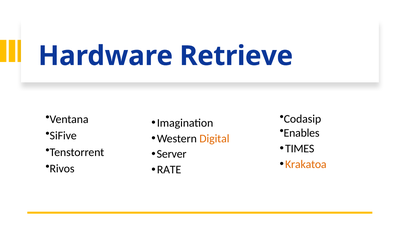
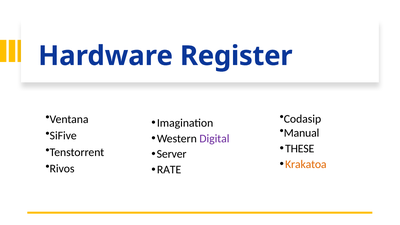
Retrieve: Retrieve -> Register
Enables: Enables -> Manual
Digital colour: orange -> purple
TIMES: TIMES -> THESE
